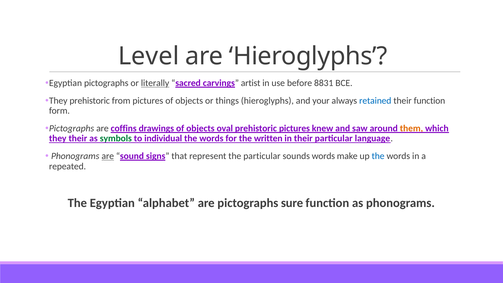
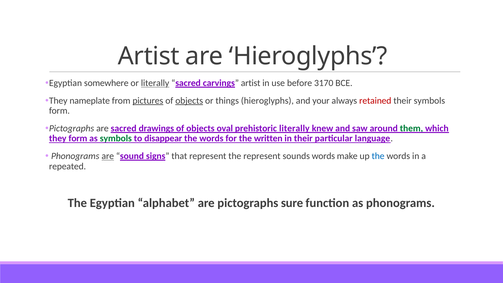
Level at (149, 56): Level -> Artist
Egyptian pictographs: pictographs -> somewhere
8831: 8831 -> 3170
They prehistoric: prehistoric -> nameplate
pictures at (148, 101) underline: none -> present
objects at (189, 101) underline: none -> present
retained colour: blue -> red
their function: function -> symbols
are coffins: coffins -> sacred
prehistoric pictures: pictures -> literally
them colour: orange -> green
they their: their -> form
individual: individual -> disappear
the particular: particular -> represent
